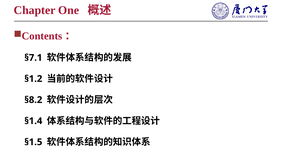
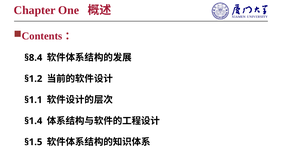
§7.1: §7.1 -> §8.4
§8.2: §8.2 -> §1.1
